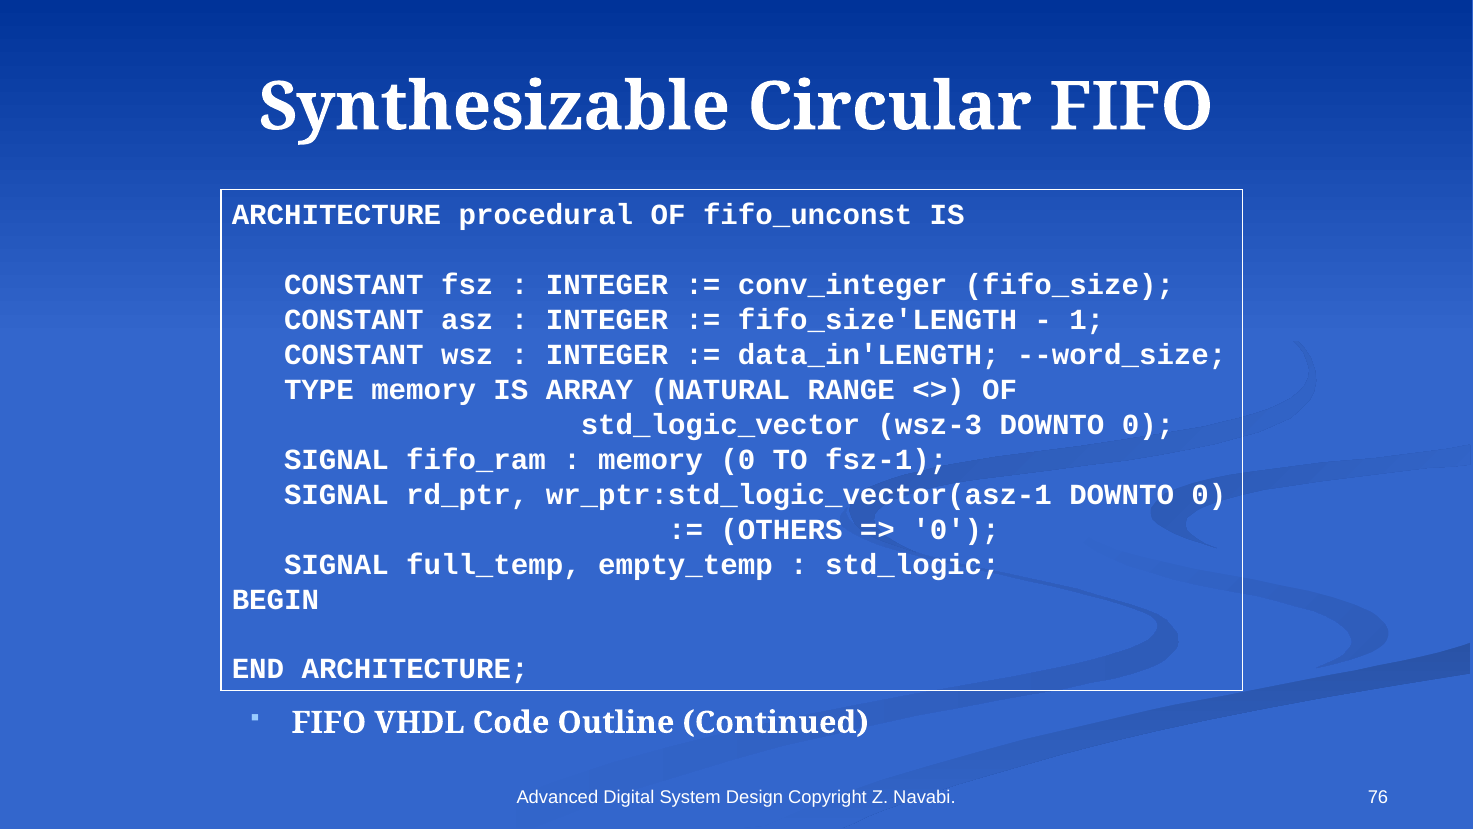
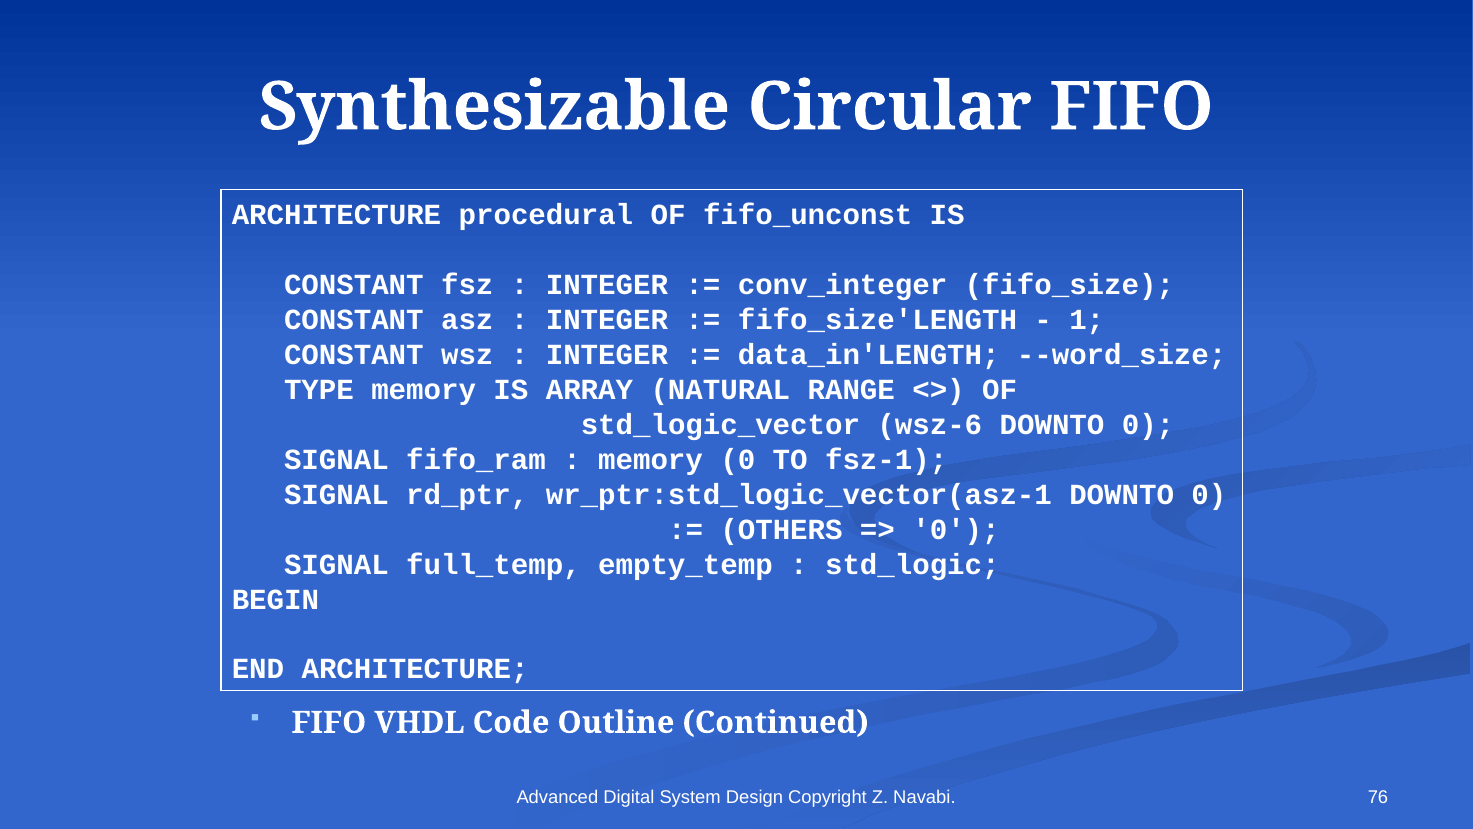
wsz-3: wsz-3 -> wsz-6
